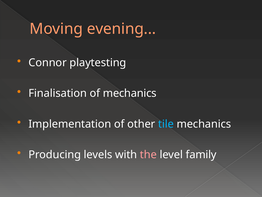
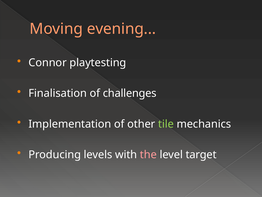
of mechanics: mechanics -> challenges
tile colour: light blue -> light green
family: family -> target
